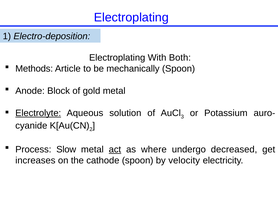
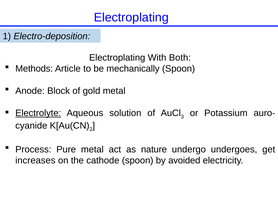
Slow: Slow -> Pure
act underline: present -> none
where: where -> nature
decreased: decreased -> undergoes
velocity: velocity -> avoided
